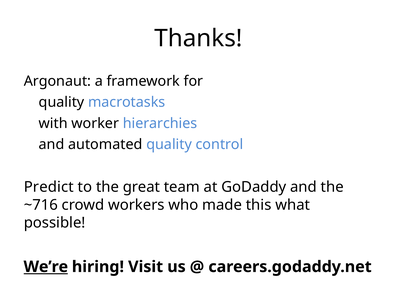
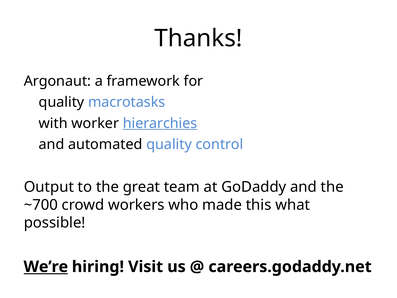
hierarchies underline: none -> present
Predict: Predict -> Output
~716: ~716 -> ~700
